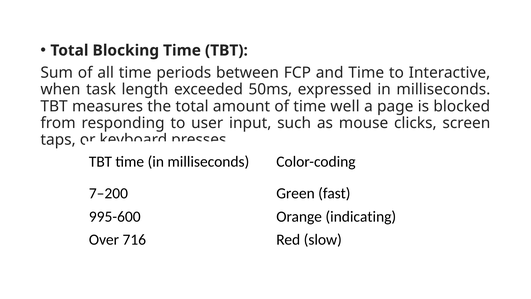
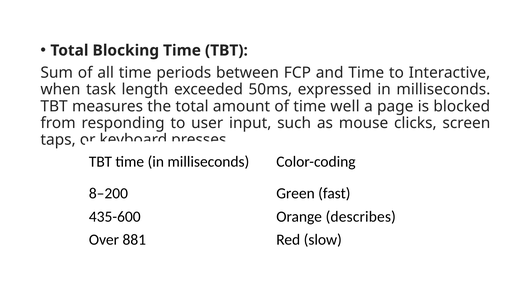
7–200: 7–200 -> 8–200
995-600: 995-600 -> 435-600
indicating: indicating -> describes
716: 716 -> 881
